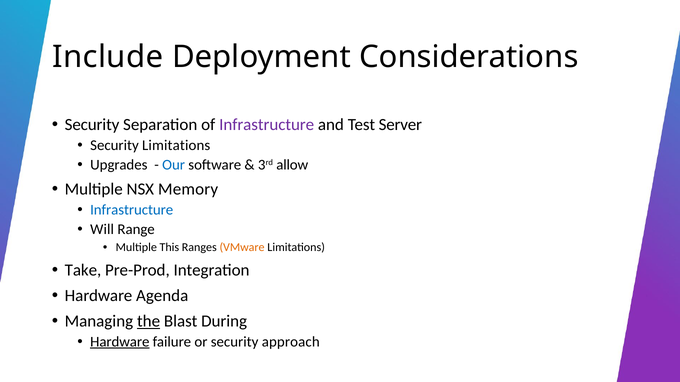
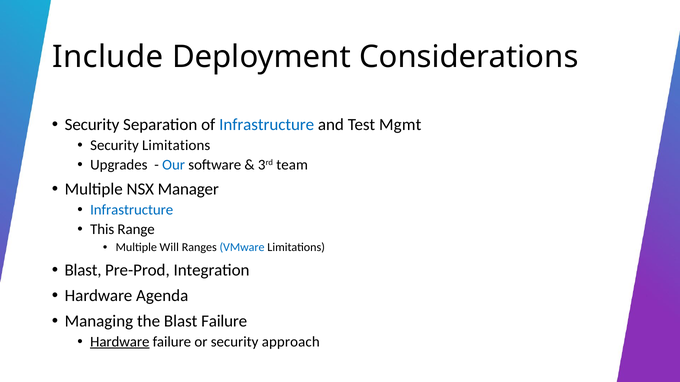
Infrastructure at (267, 125) colour: purple -> blue
Server: Server -> Mgmt
allow: allow -> team
Memory: Memory -> Manager
Will: Will -> This
This: This -> Will
VMware colour: orange -> blue
Take at (83, 271): Take -> Blast
the underline: present -> none
Blast During: During -> Failure
